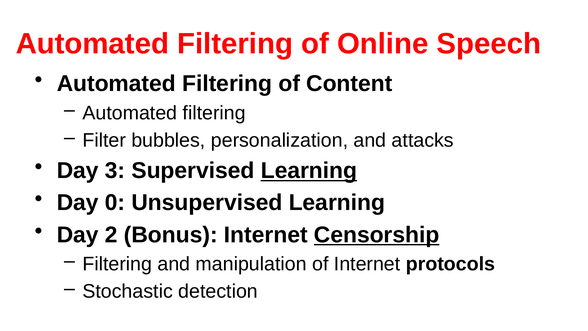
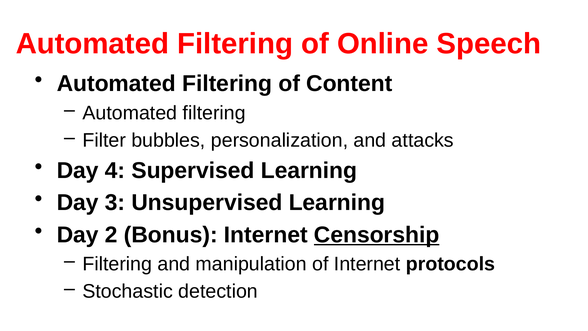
3: 3 -> 4
Learning at (309, 171) underline: present -> none
0: 0 -> 3
